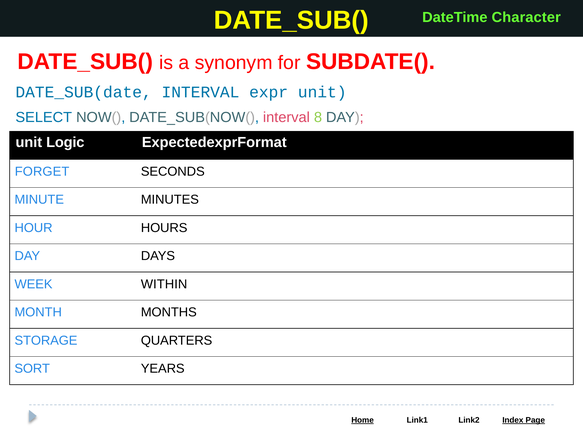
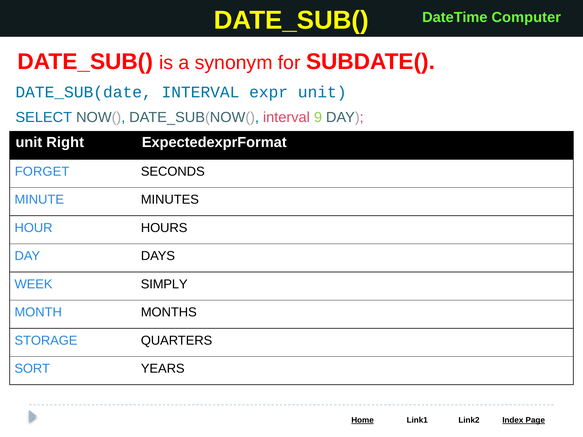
Character: Character -> Computer
8: 8 -> 9
Logic: Logic -> Right
WITHIN: WITHIN -> SIMPLY
